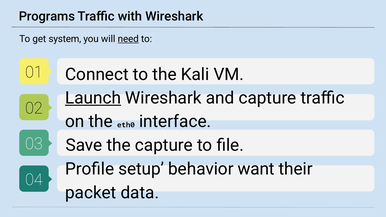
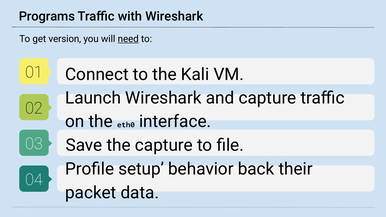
system: system -> version
Launch underline: present -> none
want: want -> back
